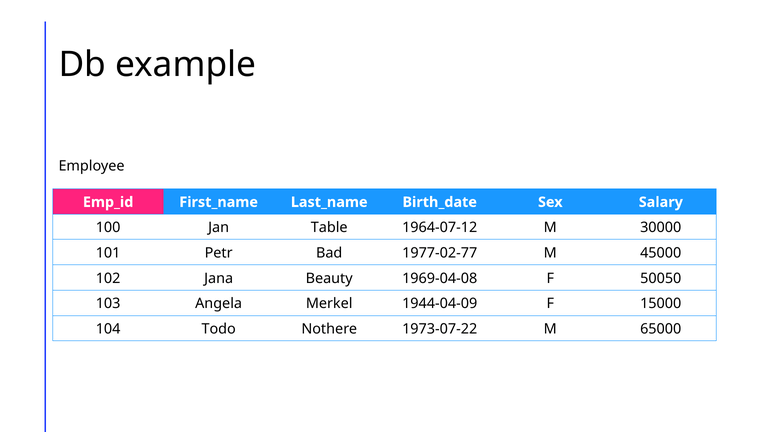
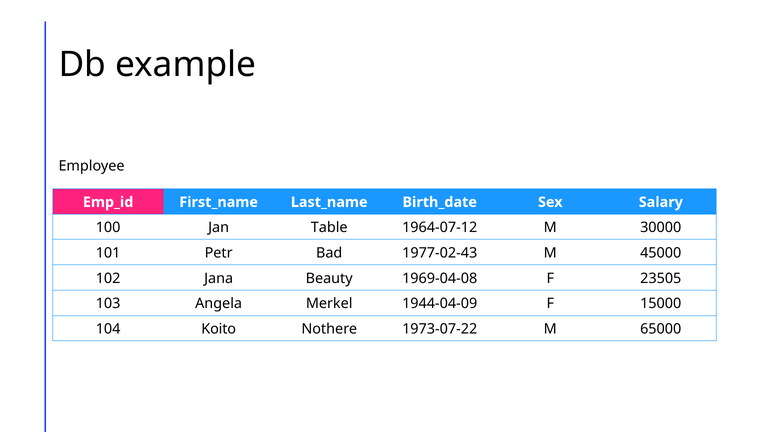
1977-02-77: 1977-02-77 -> 1977-02-43
50050: 50050 -> 23505
Todo: Todo -> Koito
